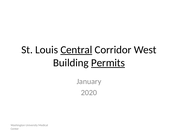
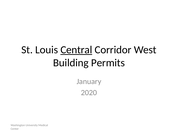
Permits underline: present -> none
